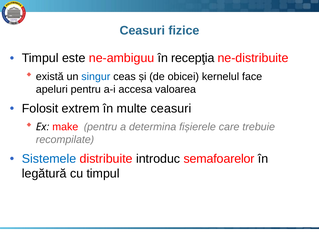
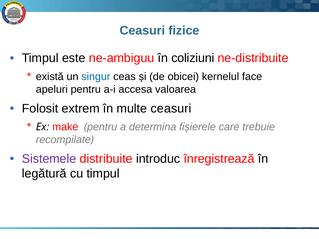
recepţia: recepţia -> coliziuni
Sistemele colour: blue -> purple
semafoarelor: semafoarelor -> înregistrează
